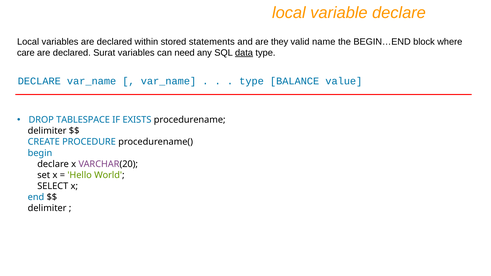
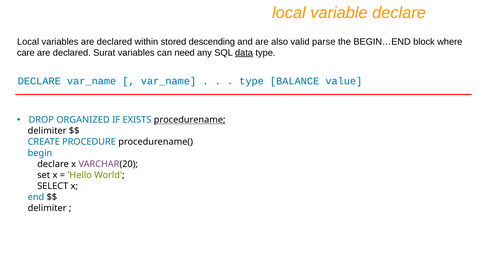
statements: statements -> descending
they: they -> also
name: name -> parse
TABLESPACE: TABLESPACE -> ORGANIZED
procedurename underline: none -> present
